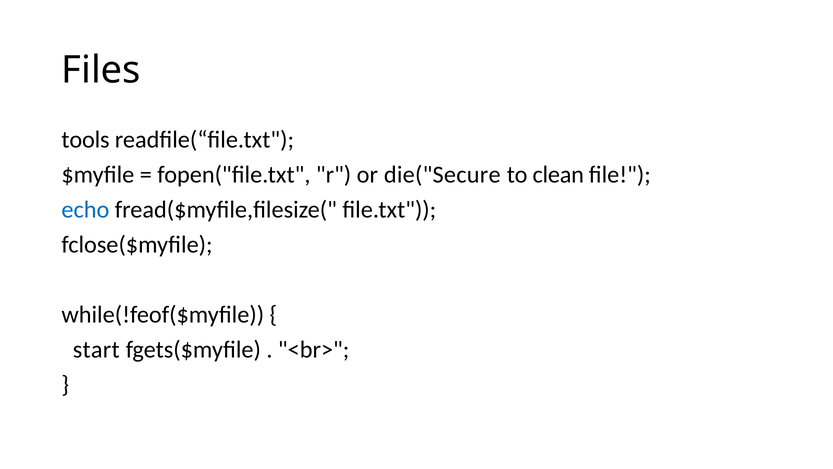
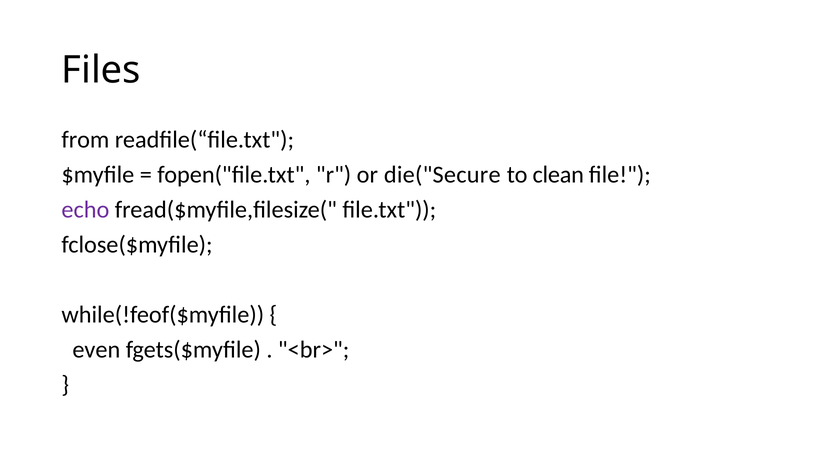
tools: tools -> from
echo colour: blue -> purple
start: start -> even
